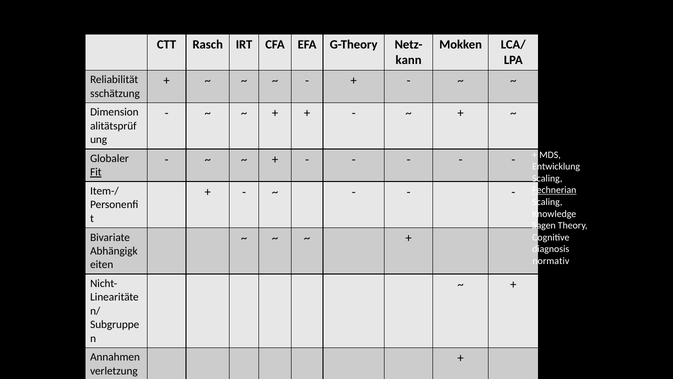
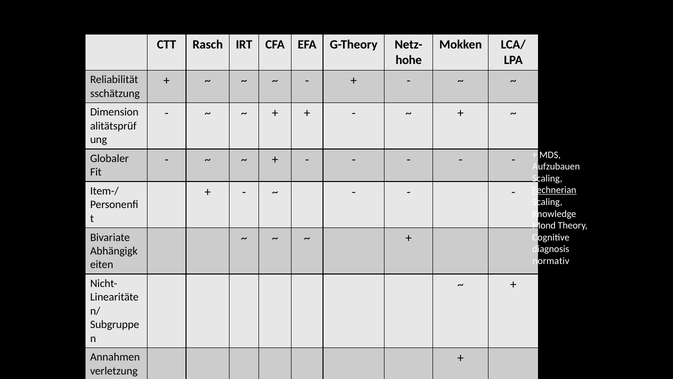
kann: kann -> hohe
Entwicklung: Entwicklung -> Aufzubauen
Fit underline: present -> none
Sagen: Sagen -> Mond
